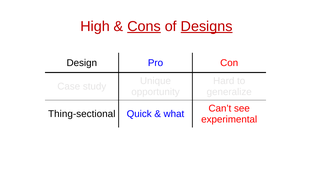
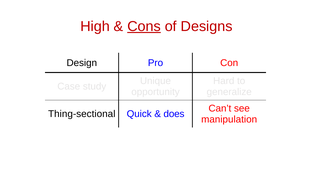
Designs underline: present -> none
what: what -> does
experimental: experimental -> manipulation
